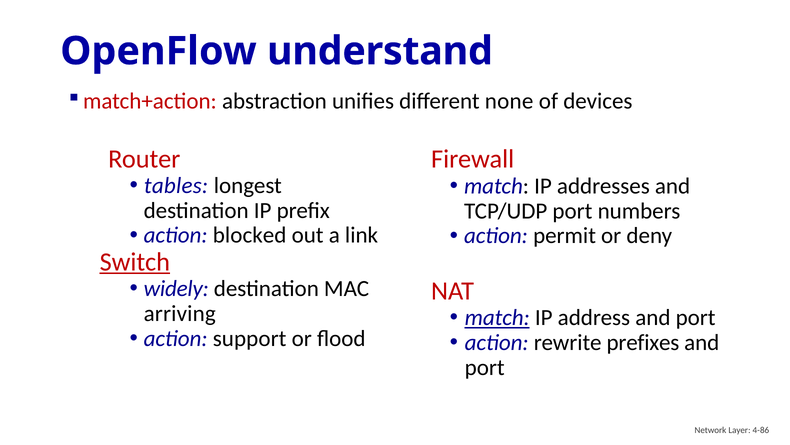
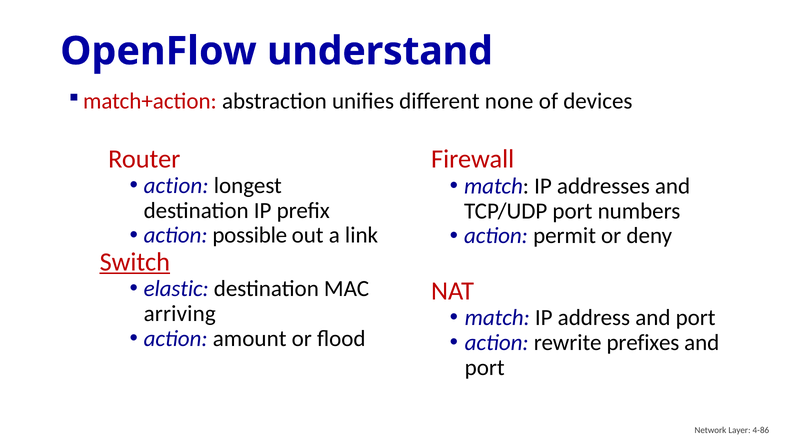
tables at (176, 185): tables -> action
blocked: blocked -> possible
widely: widely -> elastic
match at (497, 317) underline: present -> none
support: support -> amount
